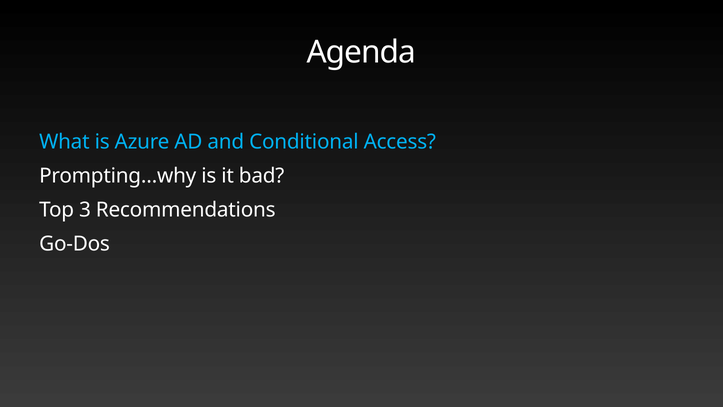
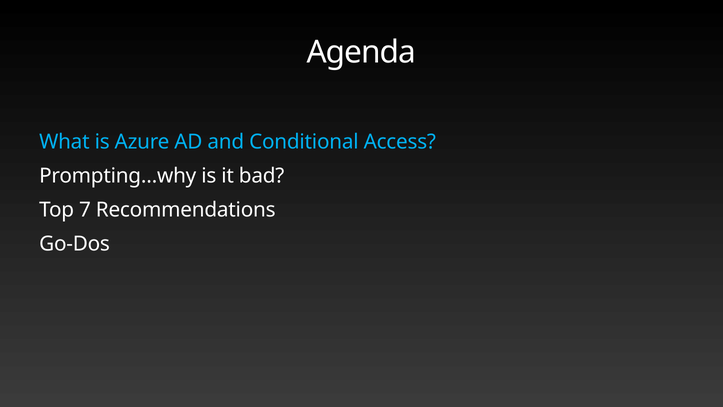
3: 3 -> 7
